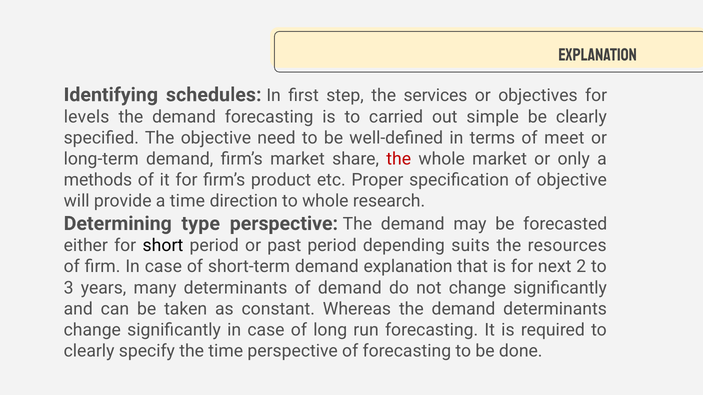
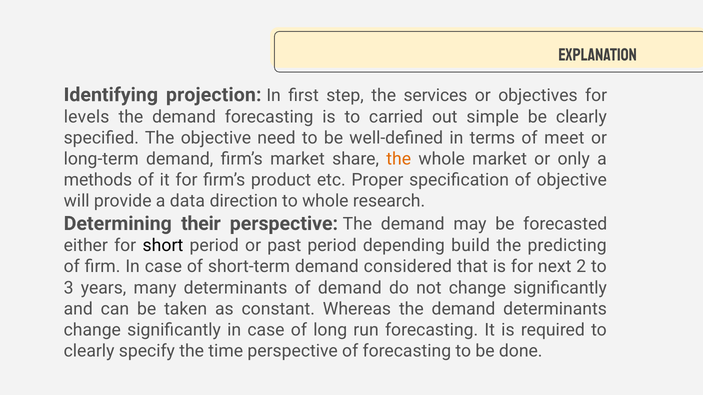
schedules: schedules -> projection
the at (399, 159) colour: red -> orange
a time: time -> data
type: type -> their
suits: suits -> build
resources: resources -> predicting
demand explanation: explanation -> considered
